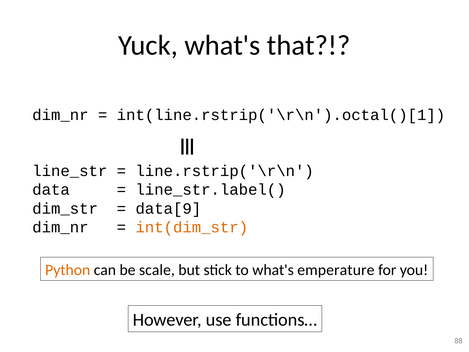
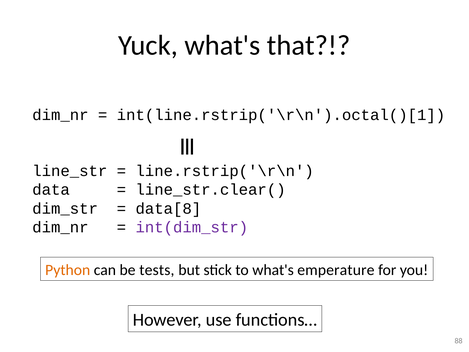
line_str.label(: line_str.label( -> line_str.clear(
data[9: data[9 -> data[8
int(dim_str colour: orange -> purple
scale: scale -> tests
